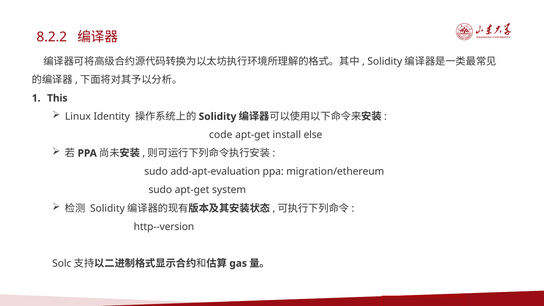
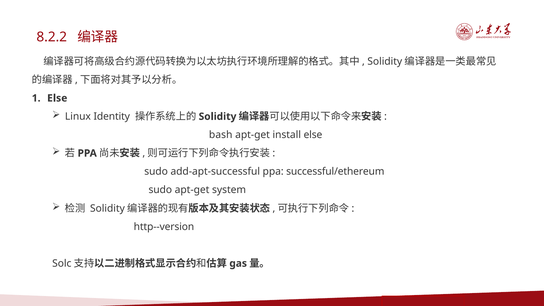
This at (57, 98): This -> Else
code: code -> bash
add-apt-evaluation: add-apt-evaluation -> add-apt-successful
migration/ethereum: migration/ethereum -> successful/ethereum
